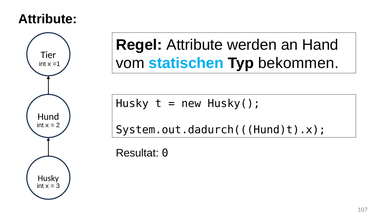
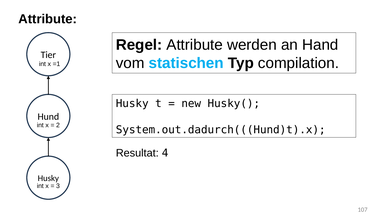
bekommen: bekommen -> compilation
0: 0 -> 4
